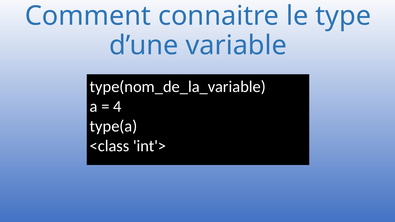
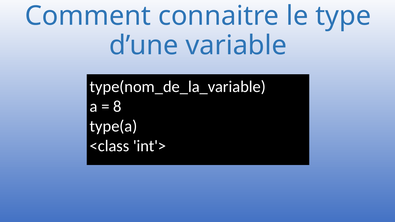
4: 4 -> 8
